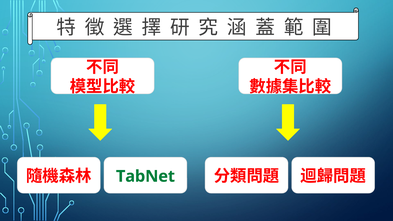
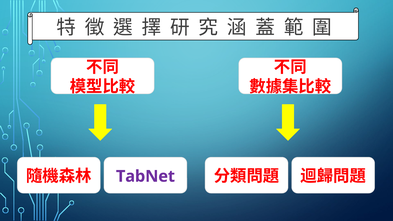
TabNet colour: green -> purple
